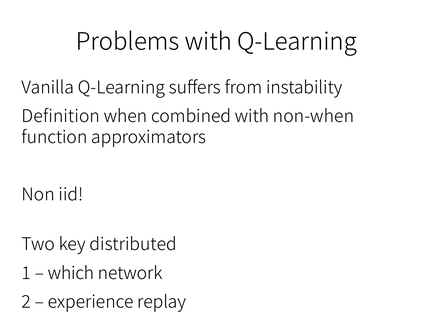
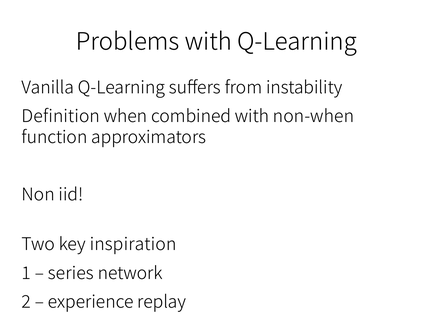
distributed: distributed -> inspiration
which: which -> series
